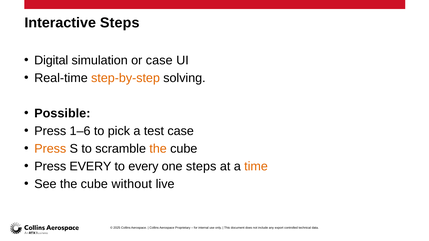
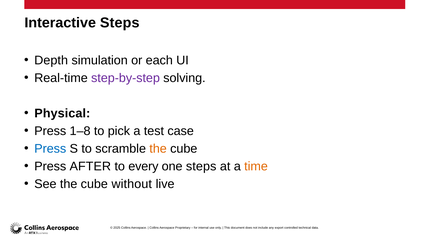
Digital: Digital -> Depth
or case: case -> each
step-by-step colour: orange -> purple
Possible: Possible -> Physical
1–6: 1–6 -> 1–8
Press at (50, 149) colour: orange -> blue
Press EVERY: EVERY -> AFTER
